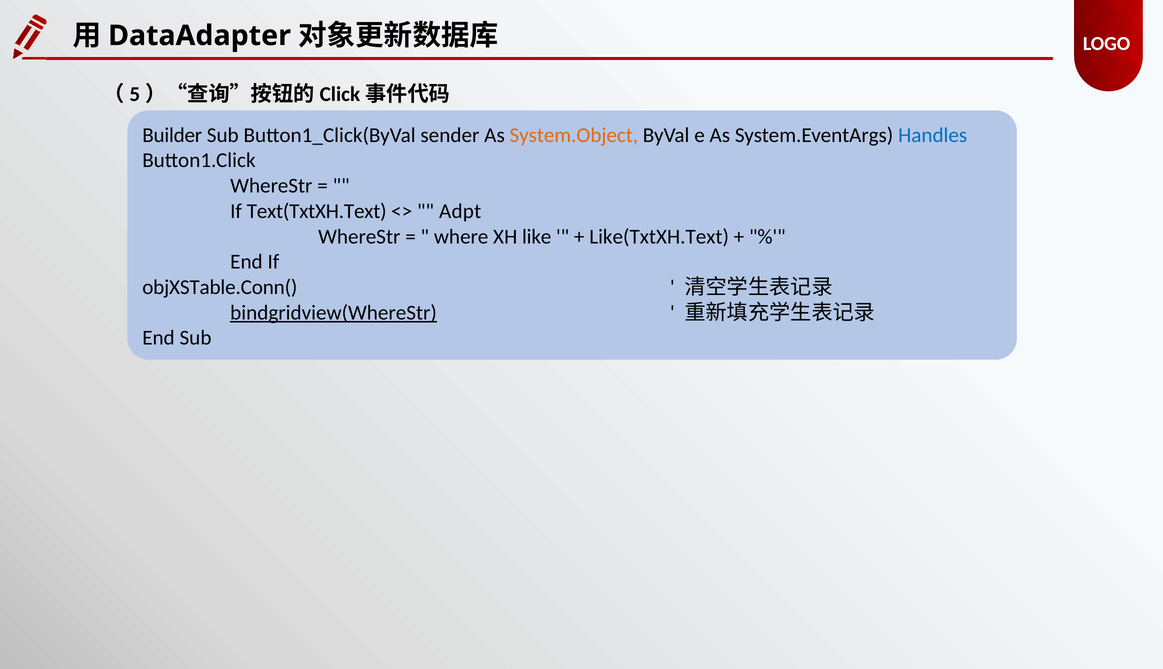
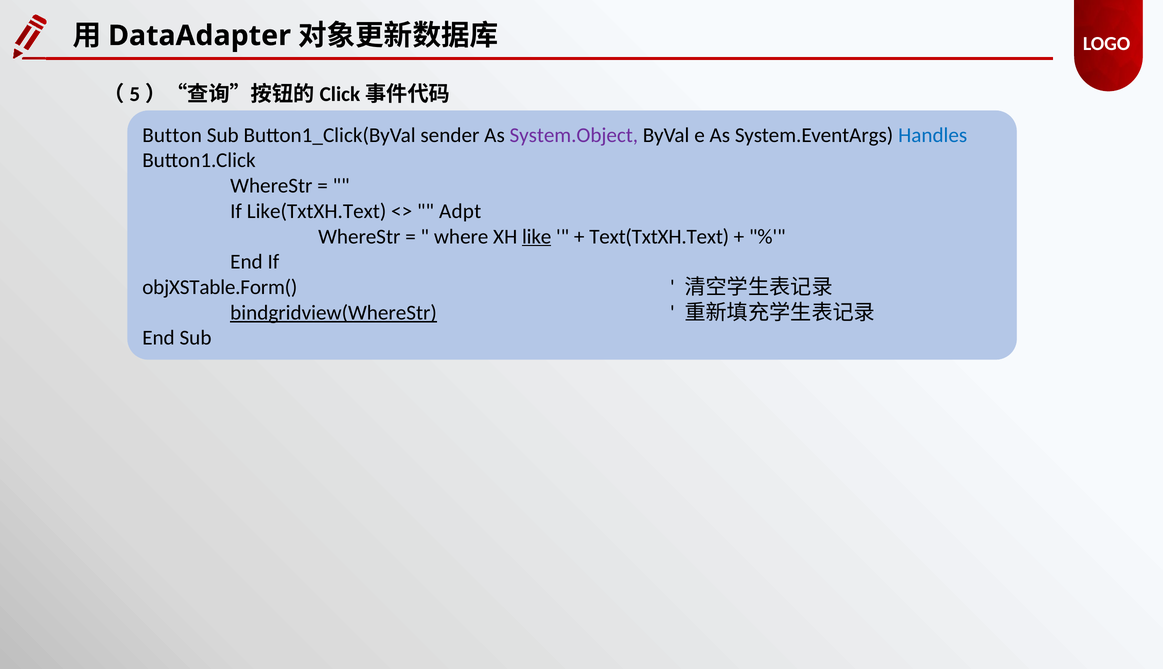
Builder: Builder -> Button
System.Object colour: orange -> purple
Text(TxtXH.Text: Text(TxtXH.Text -> Like(TxtXH.Text
like underline: none -> present
Like(TxtXH.Text: Like(TxtXH.Text -> Text(TxtXH.Text
objXSTable.Conn(: objXSTable.Conn( -> objXSTable.Form(
